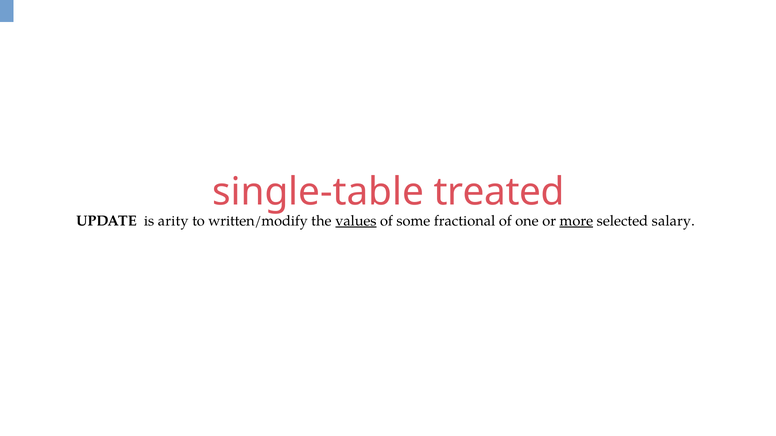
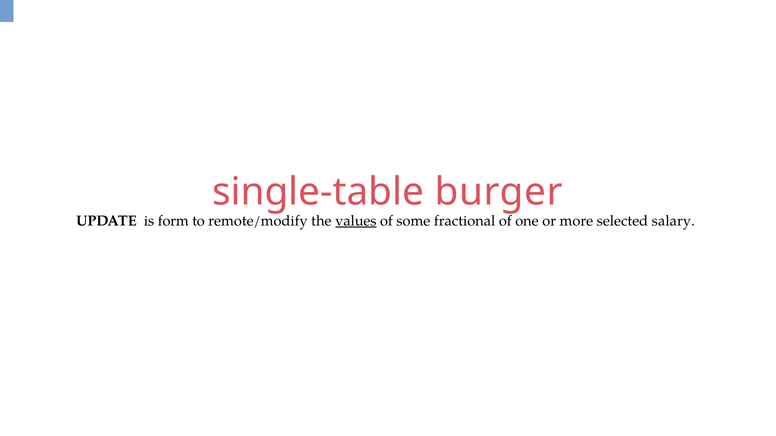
treated: treated -> burger
arity: arity -> form
written/modify: written/modify -> remote/modify
more underline: present -> none
